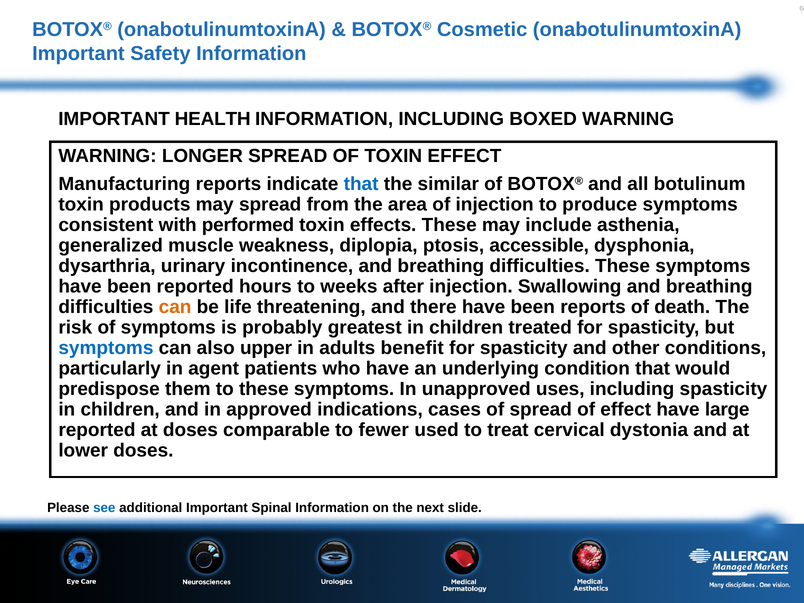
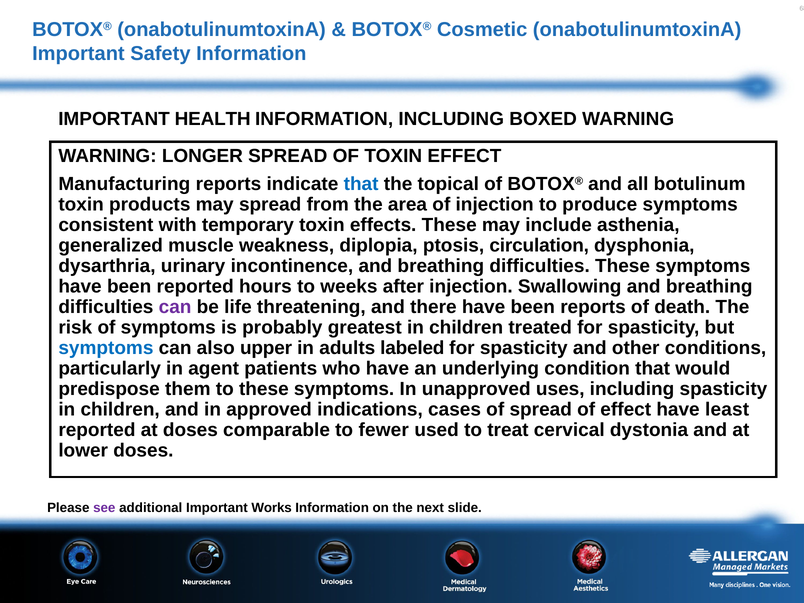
similar: similar -> topical
performed: performed -> temporary
accessible: accessible -> circulation
can at (175, 307) colour: orange -> purple
benefit: benefit -> labeled
large: large -> least
see colour: blue -> purple
Spinal: Spinal -> Works
